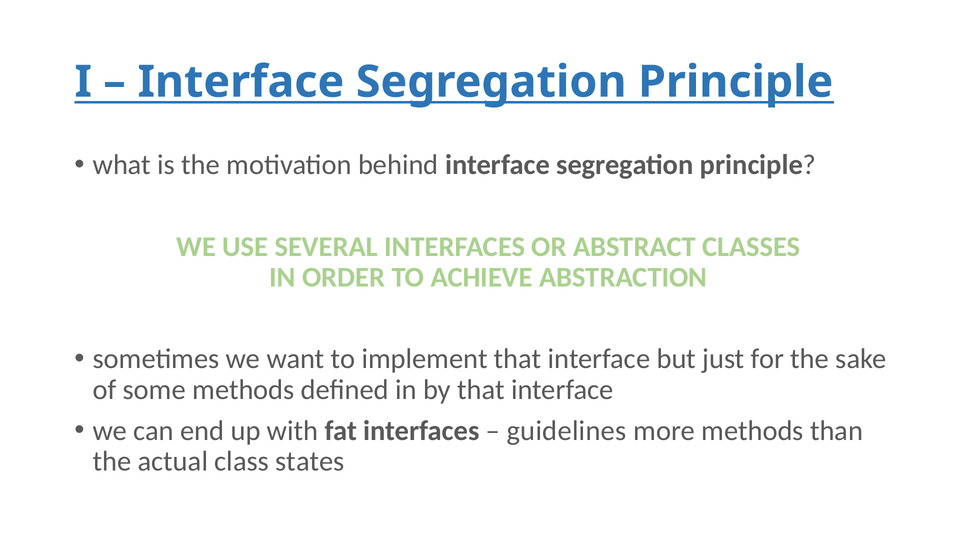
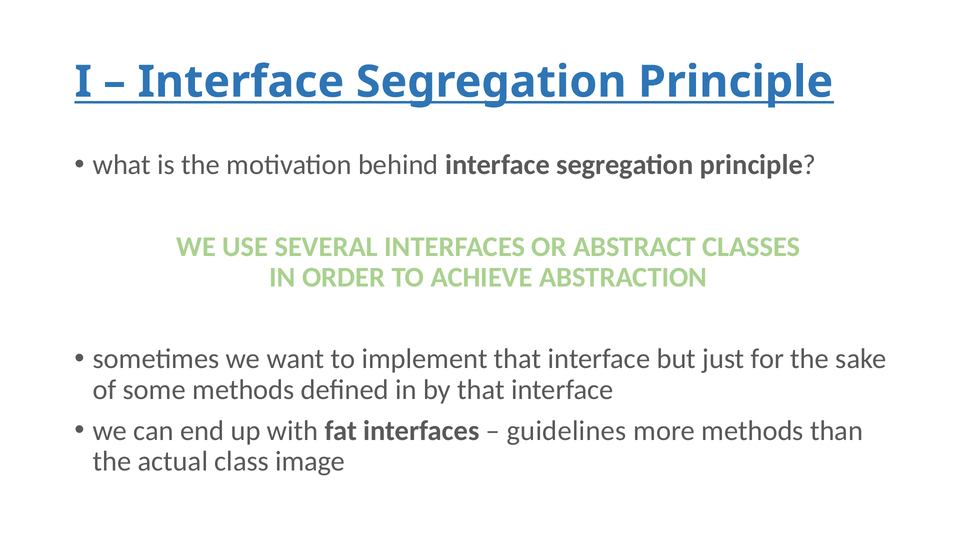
states: states -> image
